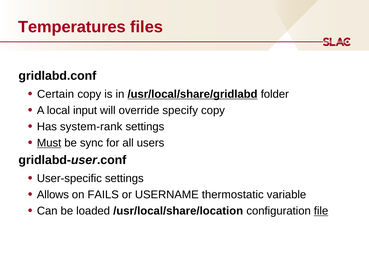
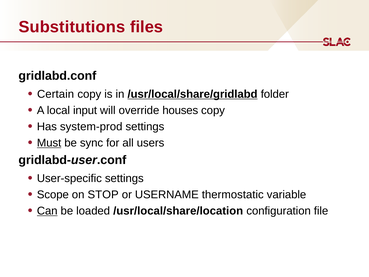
Temperatures: Temperatures -> Substitutions
specify: specify -> houses
system-rank: system-rank -> system-prod
Allows: Allows -> Scope
FAILS: FAILS -> STOP
Can underline: none -> present
file underline: present -> none
